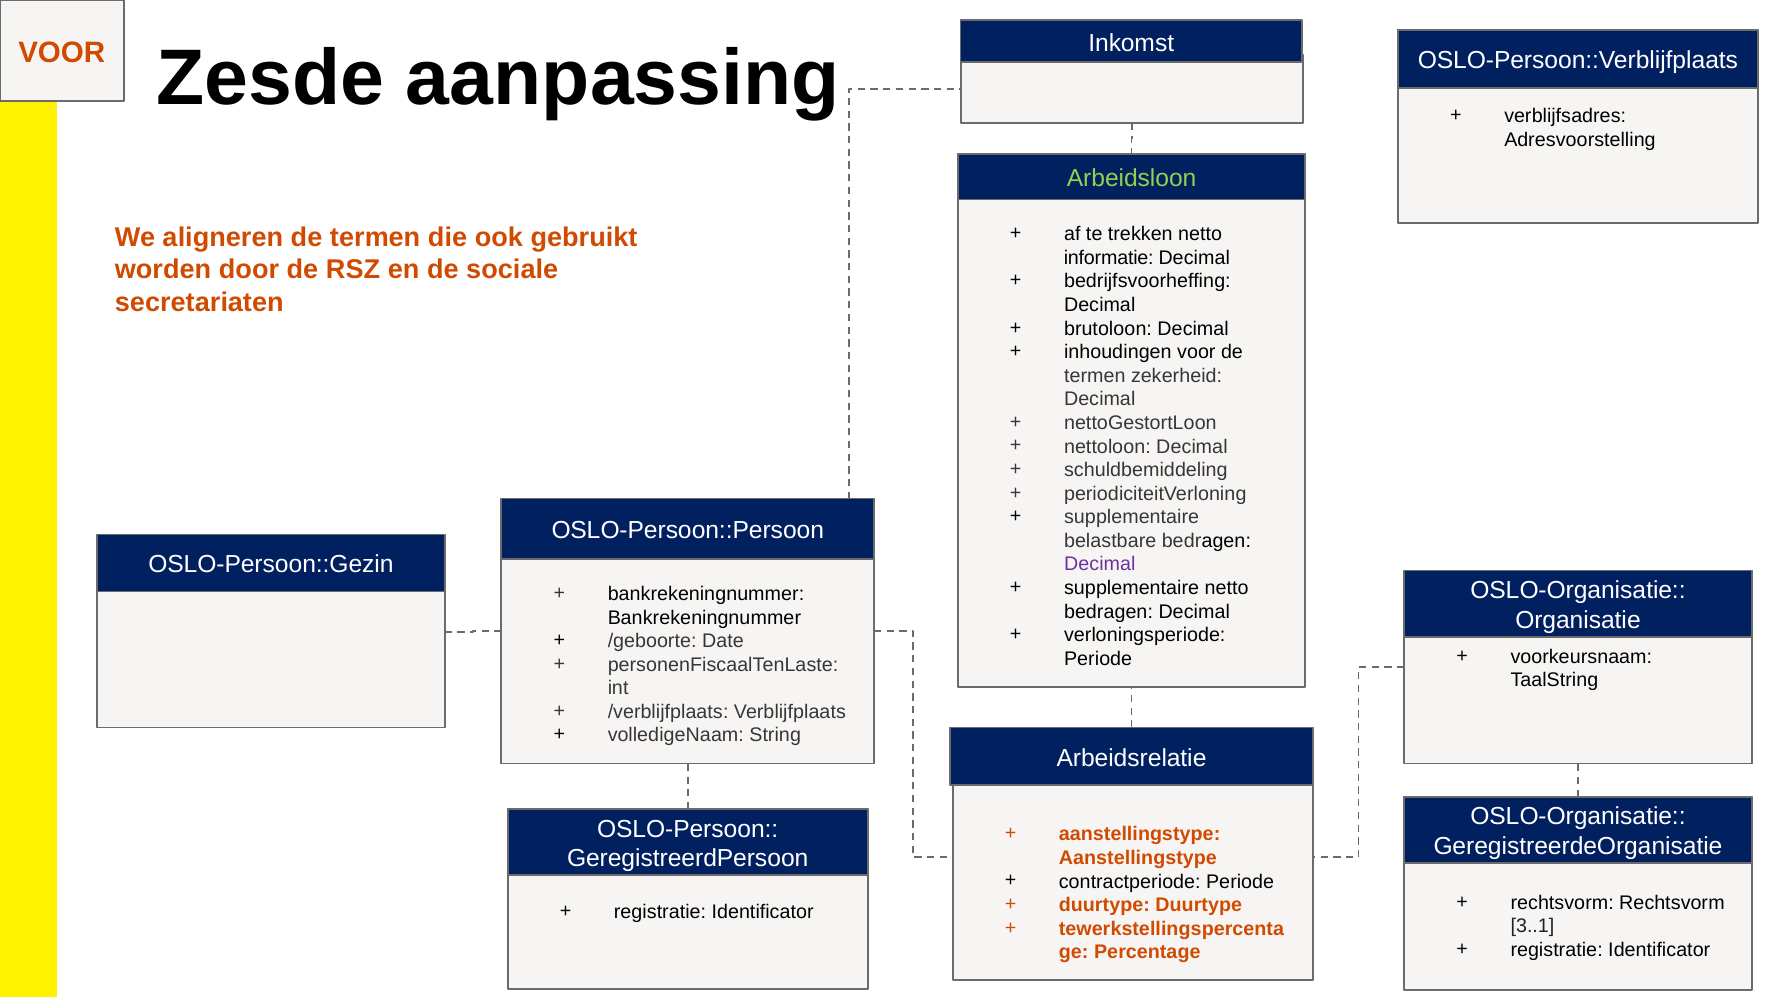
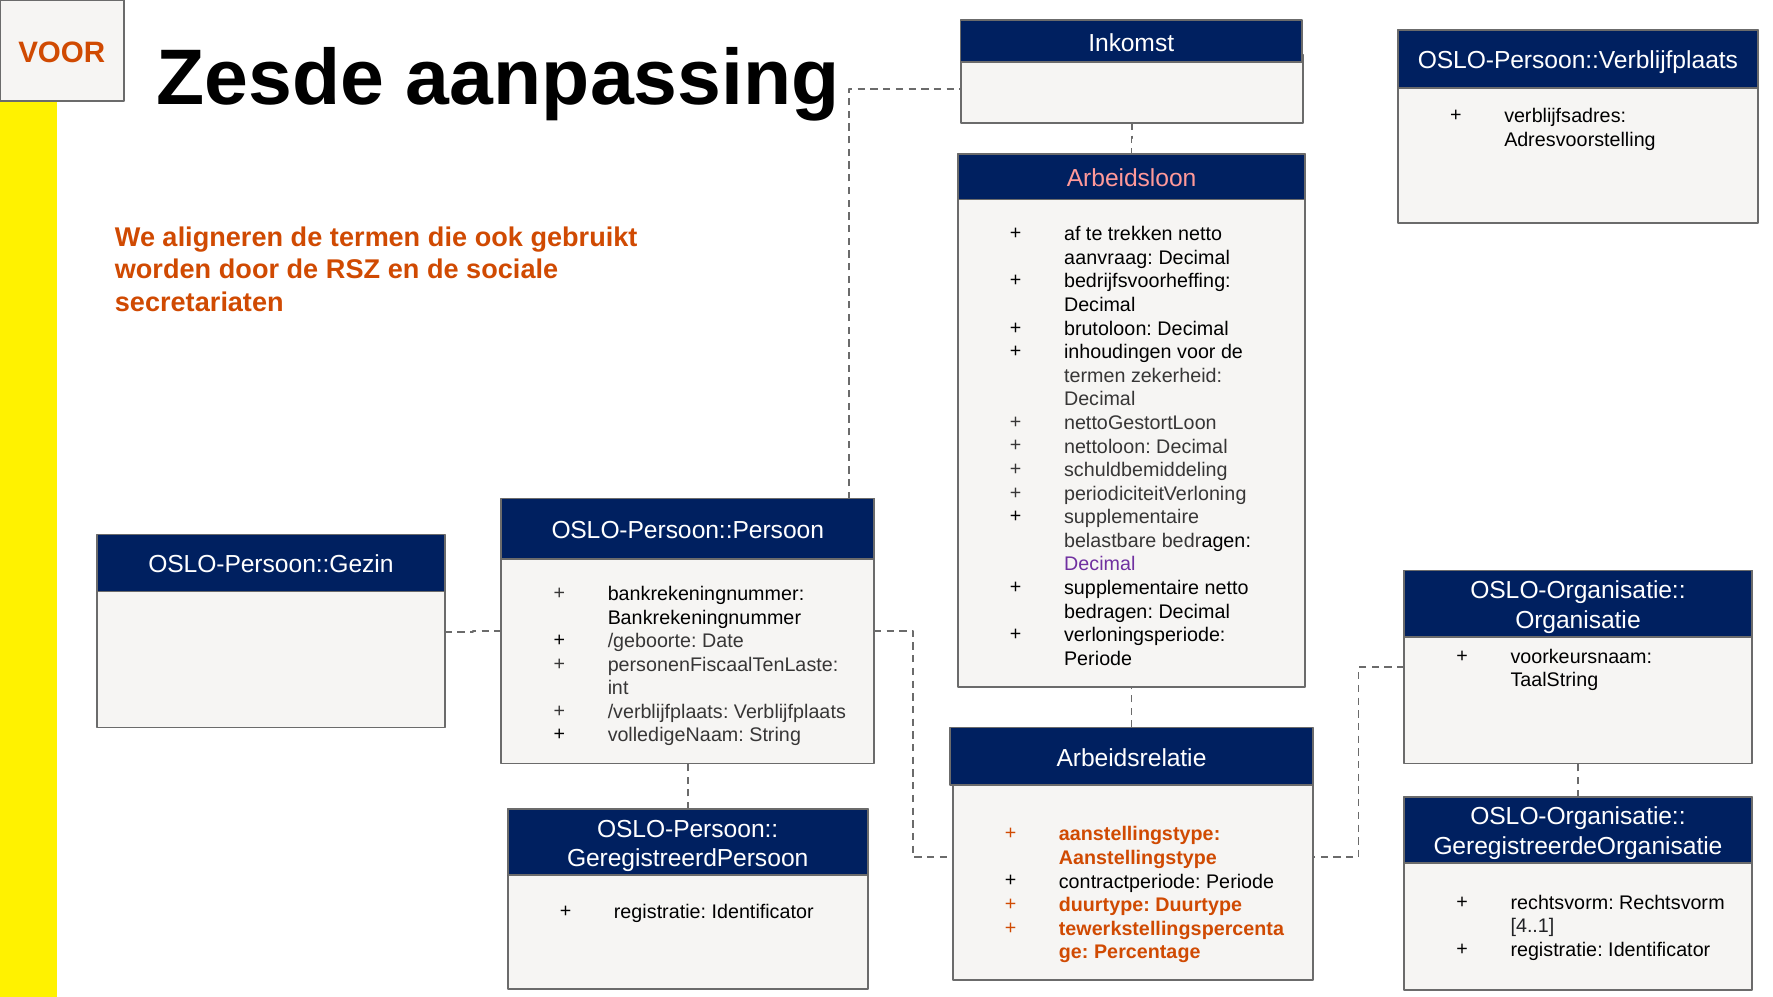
Arbeidsloon colour: light green -> pink
informatie: informatie -> aanvraag
3..1: 3..1 -> 4..1
